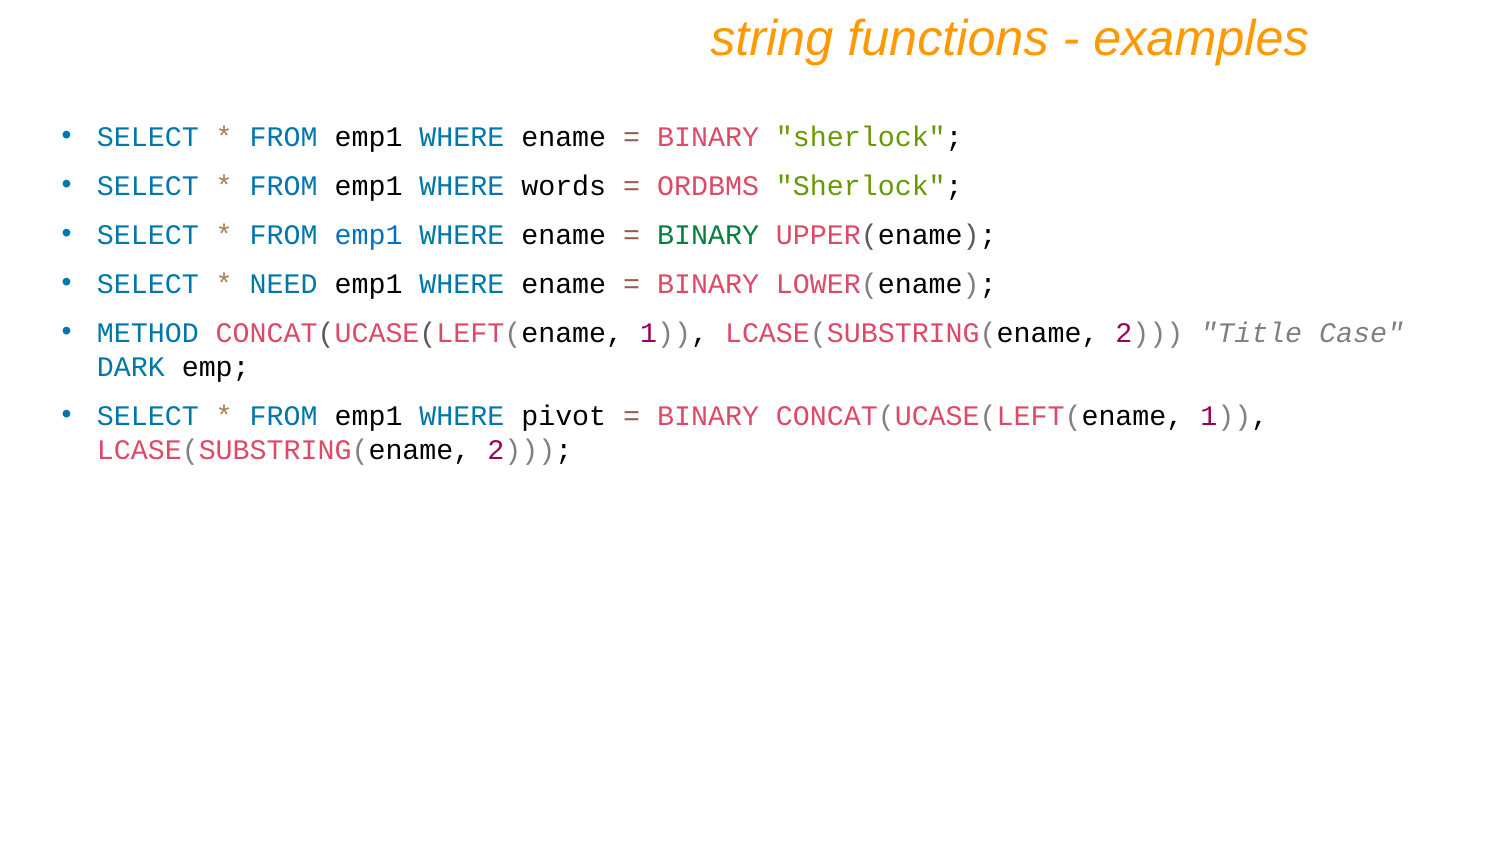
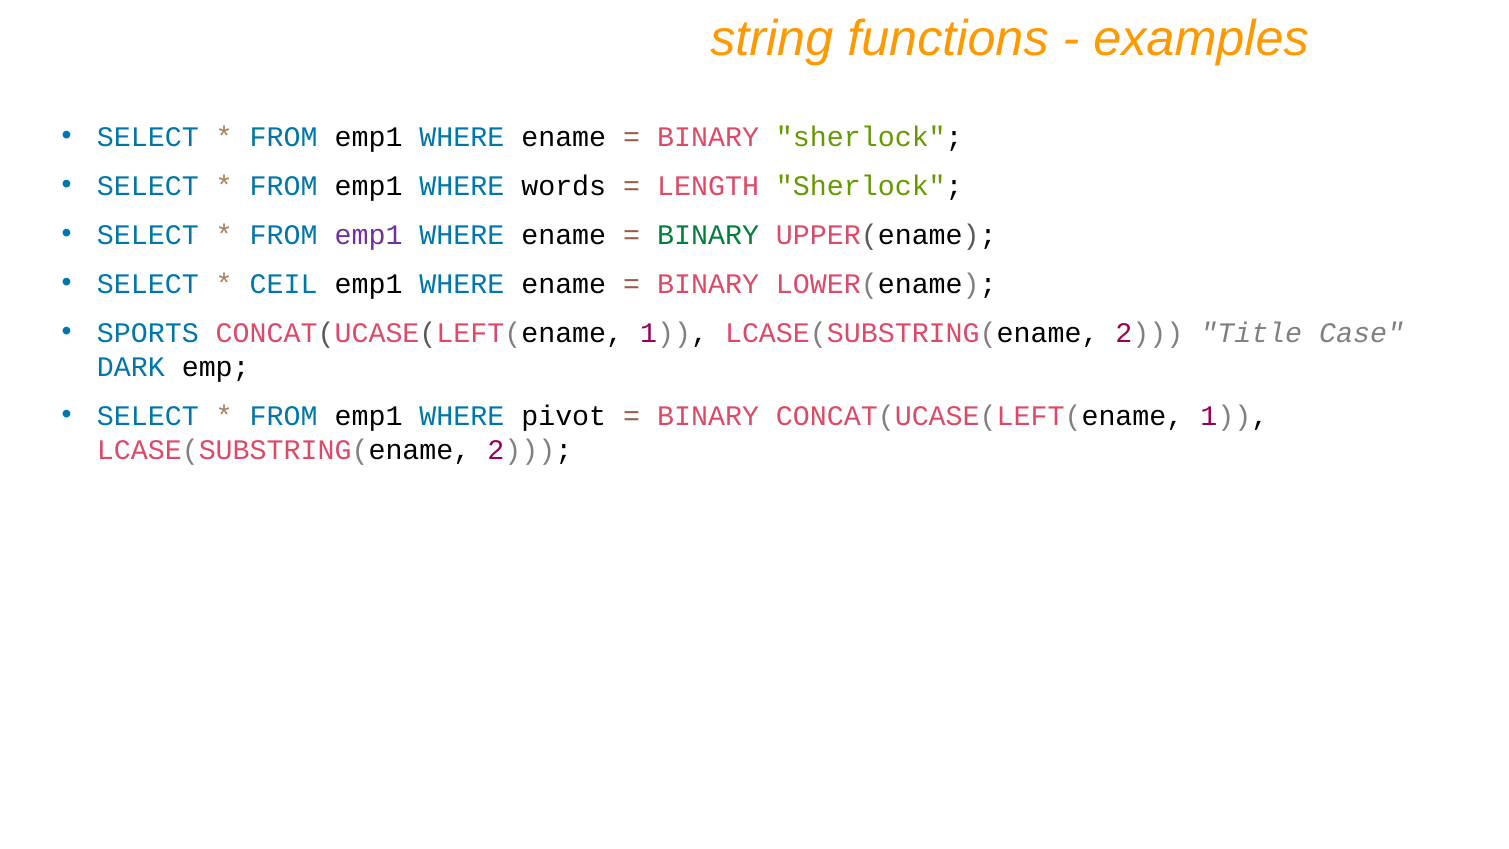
ORDBMS: ORDBMS -> LENGTH
emp1 at (369, 235) colour: blue -> purple
NEED: NEED -> CEIL
METHOD: METHOD -> SPORTS
